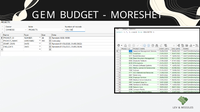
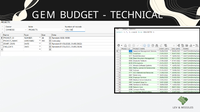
MORESHET: MORESHET -> TECHNICAL
